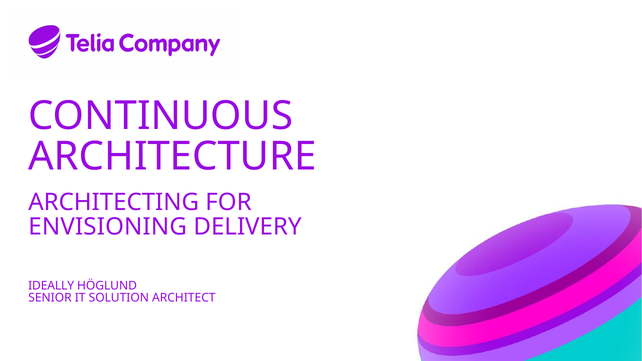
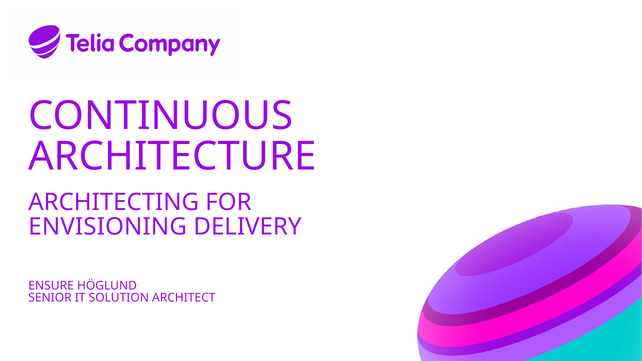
IDEALLY: IDEALLY -> ENSURE
